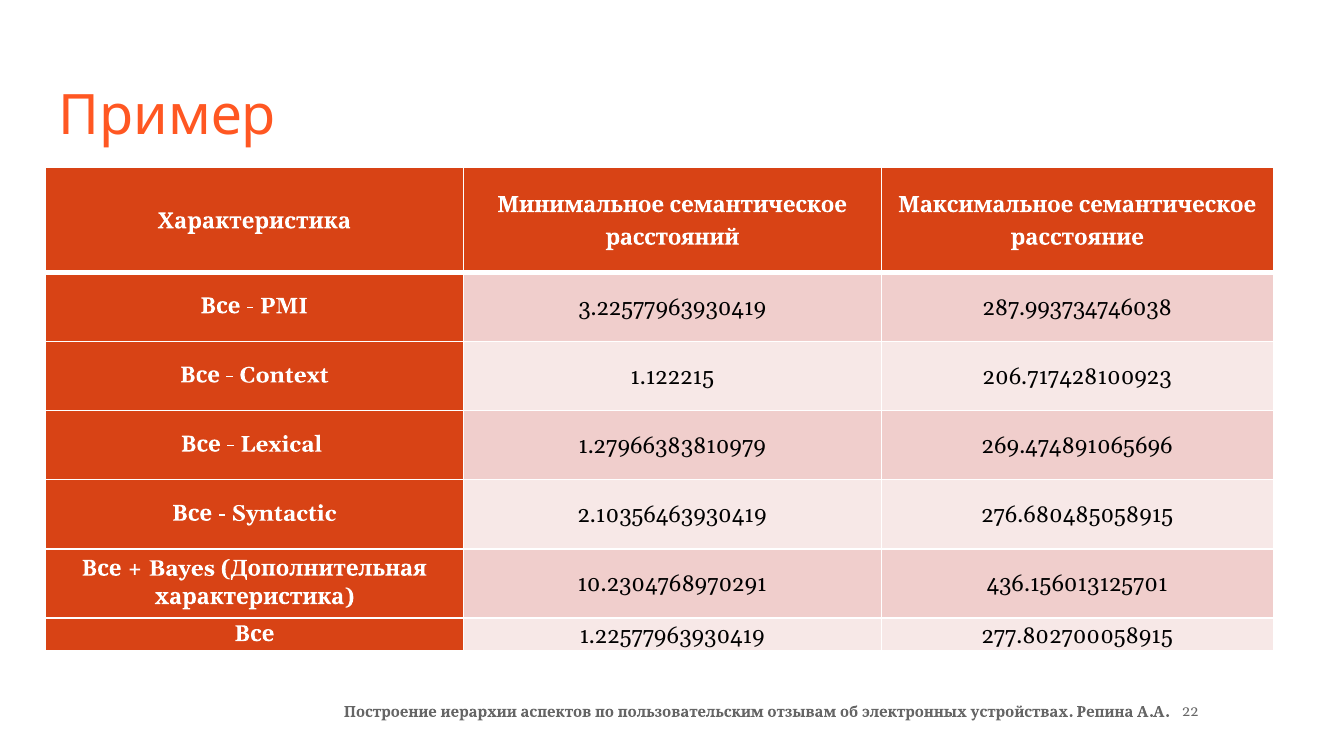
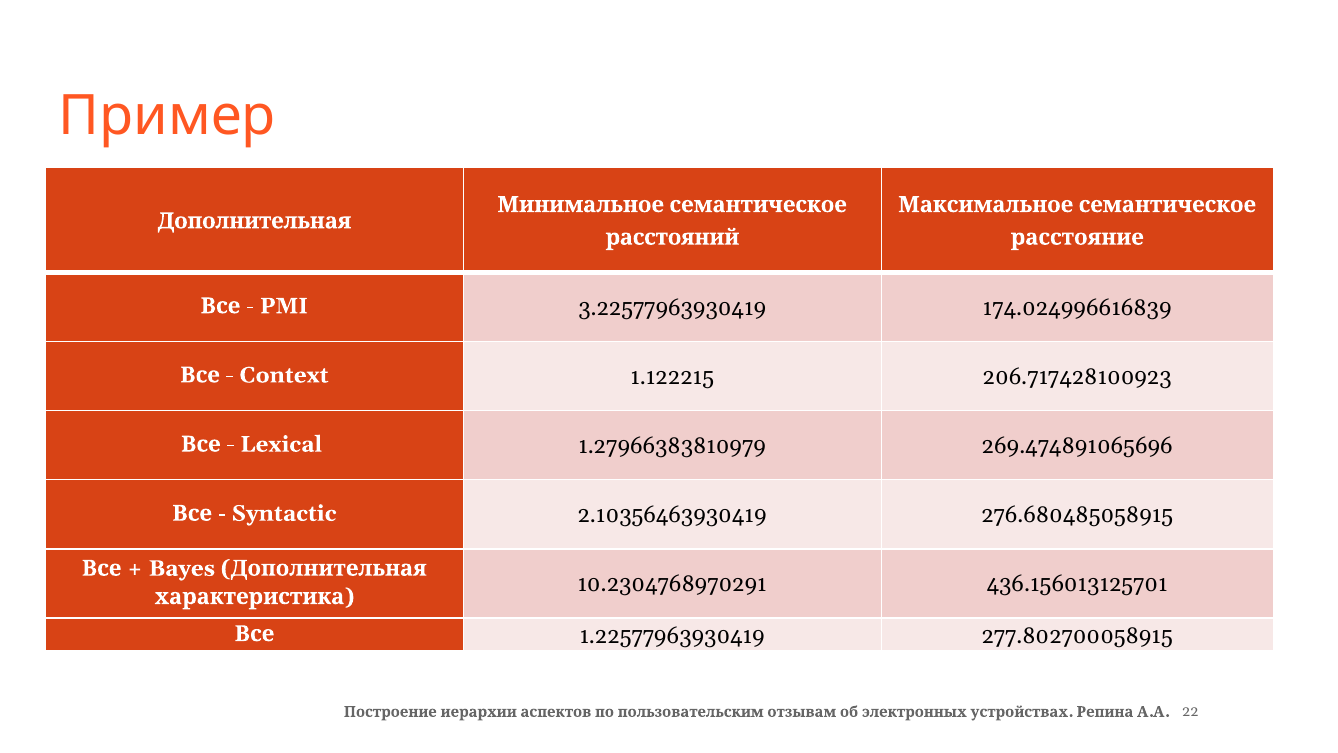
Характеристика at (254, 221): Характеристика -> Дополнительная
287.993734746038: 287.993734746038 -> 174.024996616839
